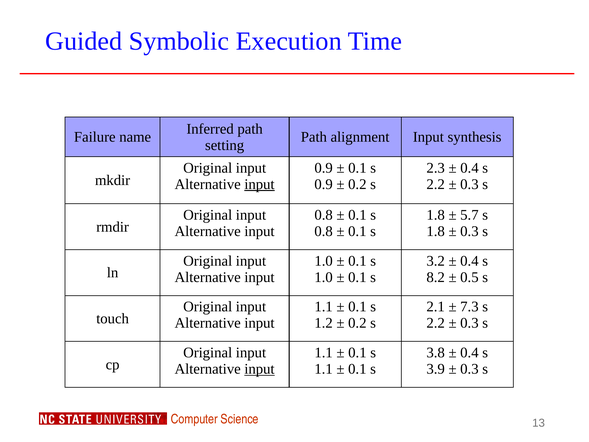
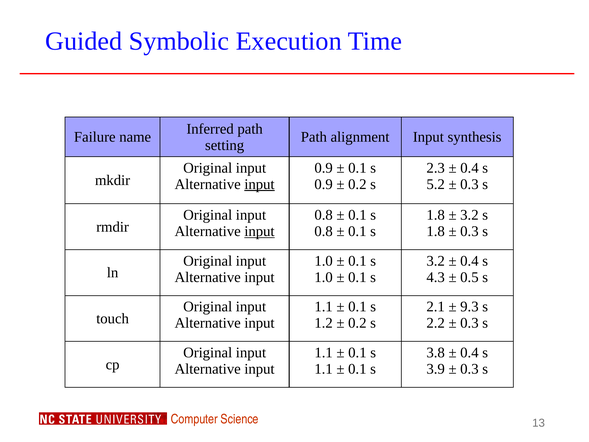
2.2 at (436, 184): 2.2 -> 5.2
5.7 at (469, 215): 5.7 -> 3.2
input at (259, 231) underline: none -> present
8.2: 8.2 -> 4.3
7.3: 7.3 -> 9.3
input at (259, 369) underline: present -> none
